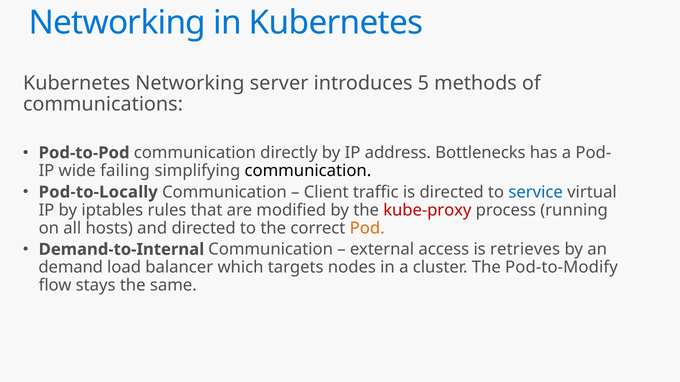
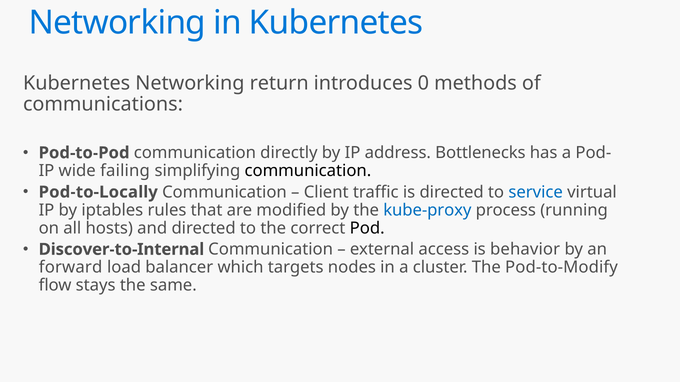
server: server -> return
5: 5 -> 0
kube-proxy colour: red -> blue
Pod colour: orange -> black
Demand-to-Internal: Demand-to-Internal -> Discover-to-Internal
retrieves: retrieves -> behavior
demand: demand -> forward
